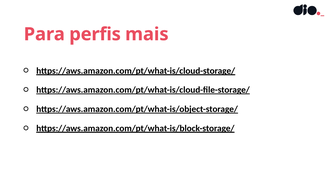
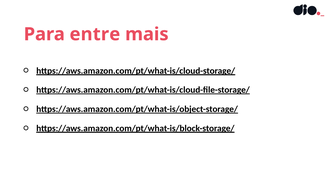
perfis: perfis -> entre
